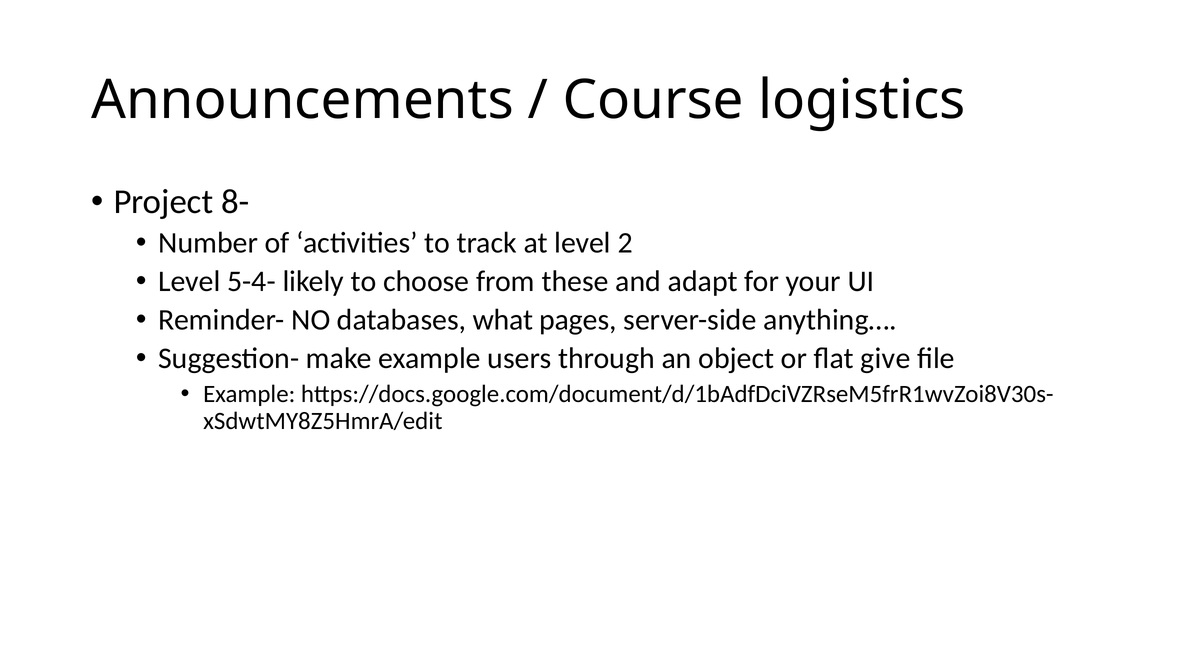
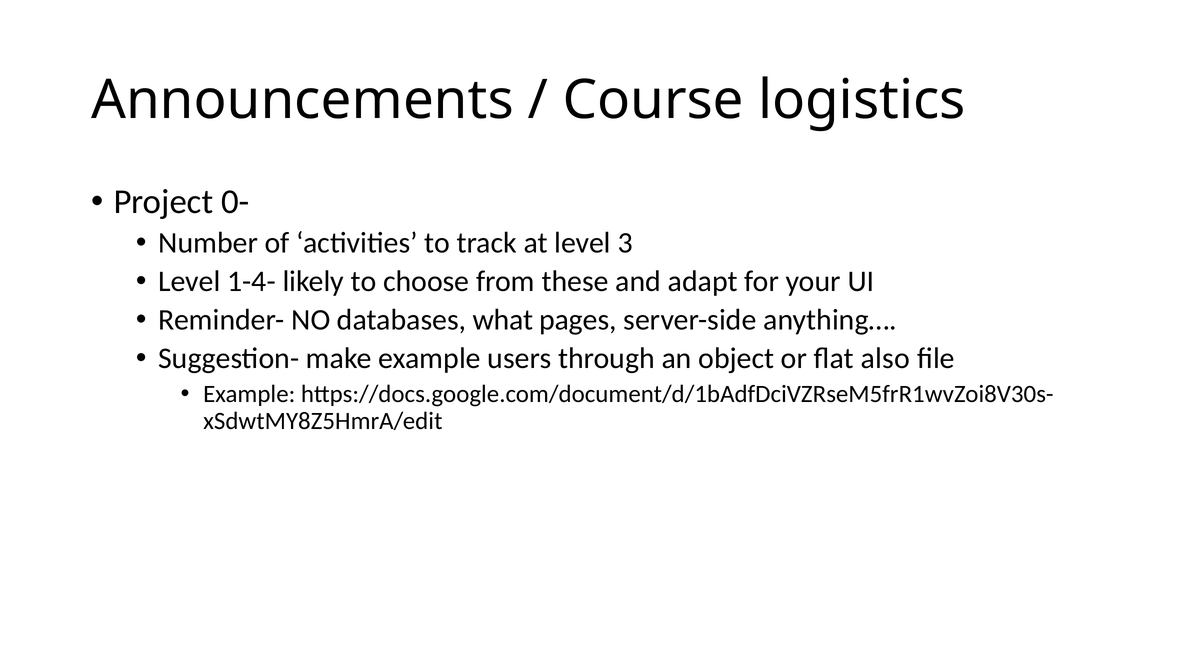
8-: 8- -> 0-
2: 2 -> 3
5-4-: 5-4- -> 1-4-
give: give -> also
